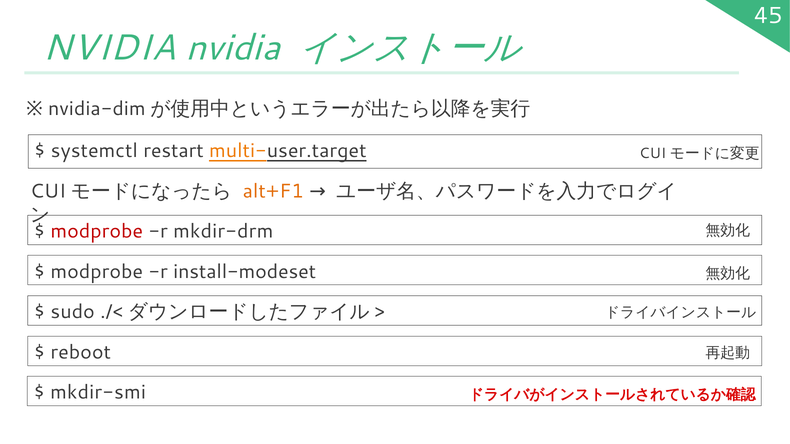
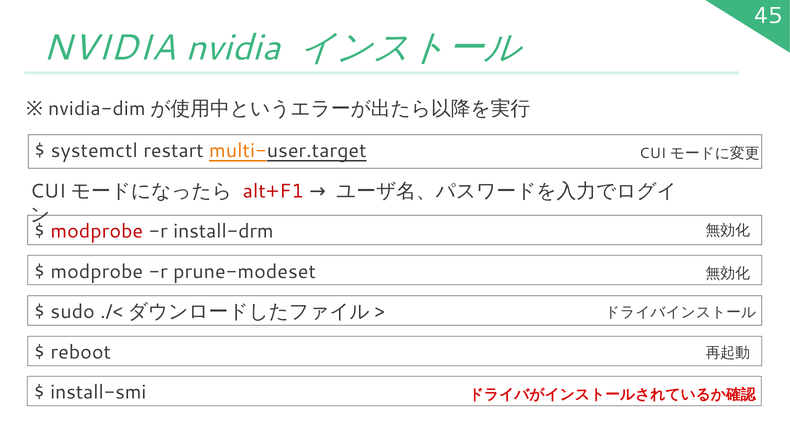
alt+F1 colour: orange -> red
mkdir-drm: mkdir-drm -> install-drm
install-modeset: install-modeset -> prune-modeset
mkdir-smi: mkdir-smi -> install-smi
